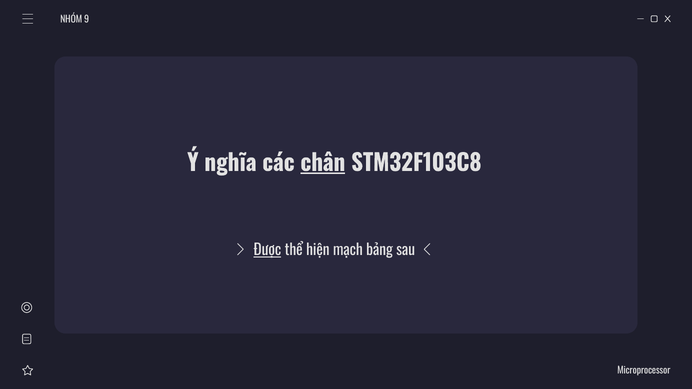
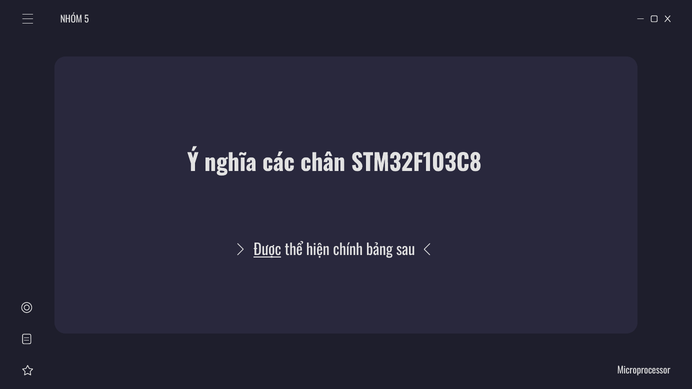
9: 9 -> 5
chân underline: present -> none
mạch: mạch -> chính
